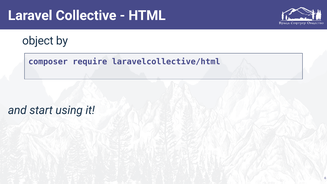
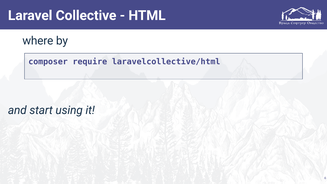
object: object -> where
